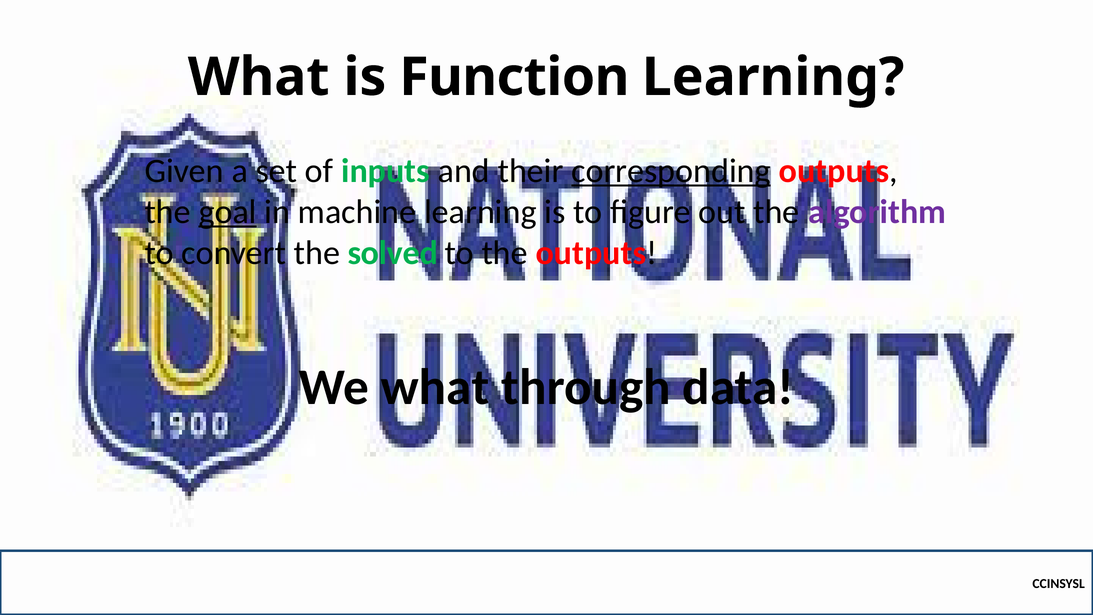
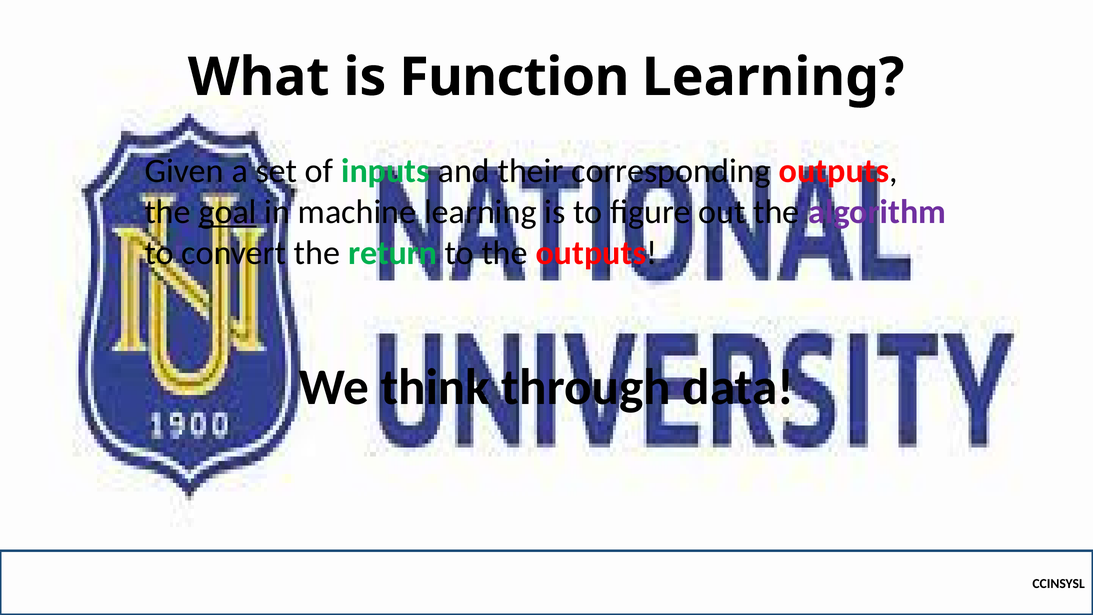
corresponding underline: present -> none
solved: solved -> return
We what: what -> think
